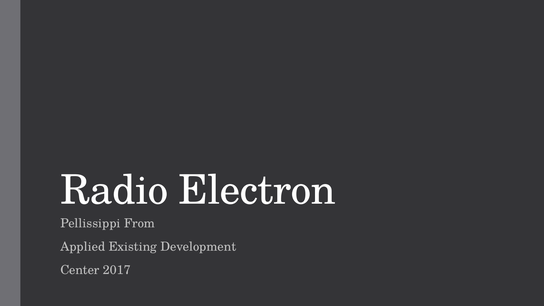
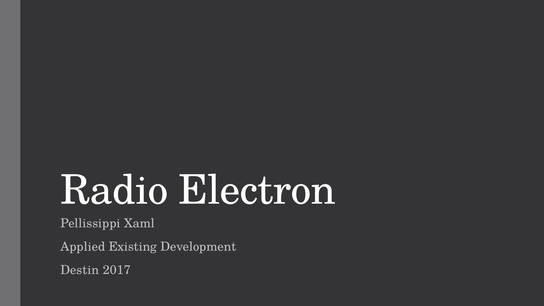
From: From -> Xaml
Center: Center -> Destin
